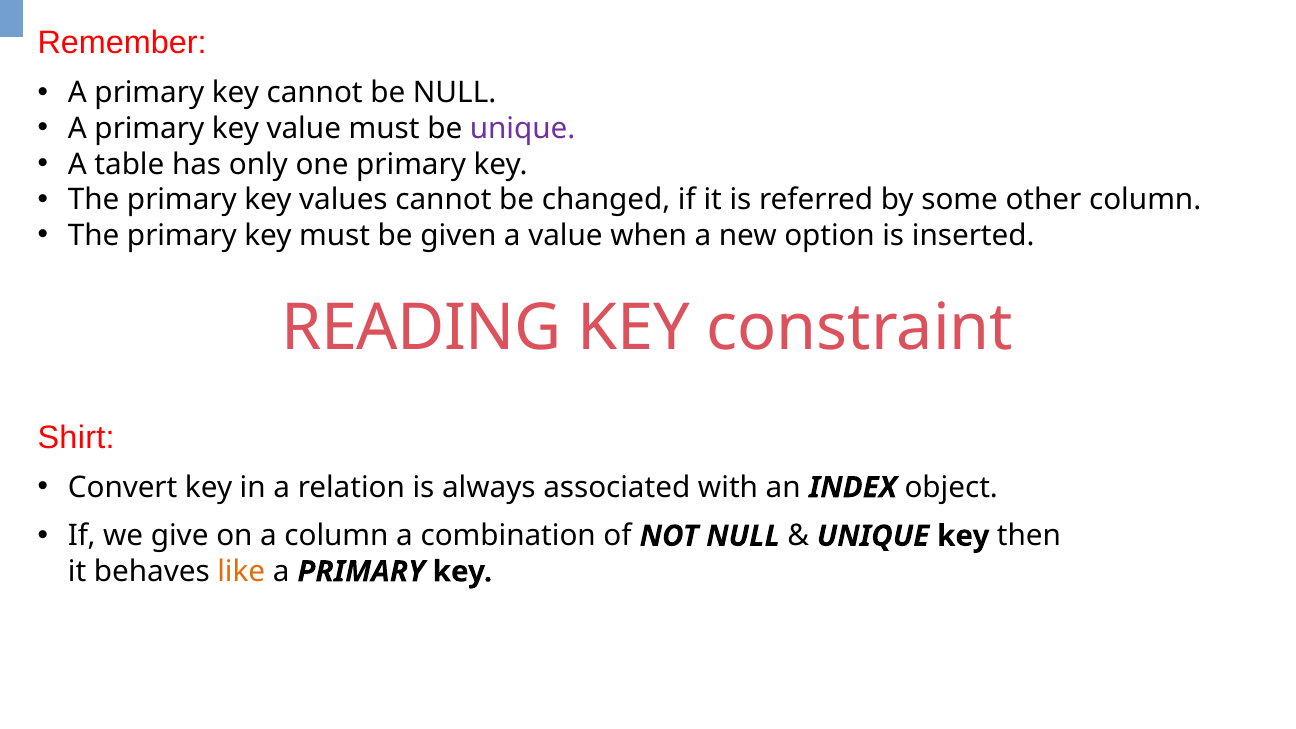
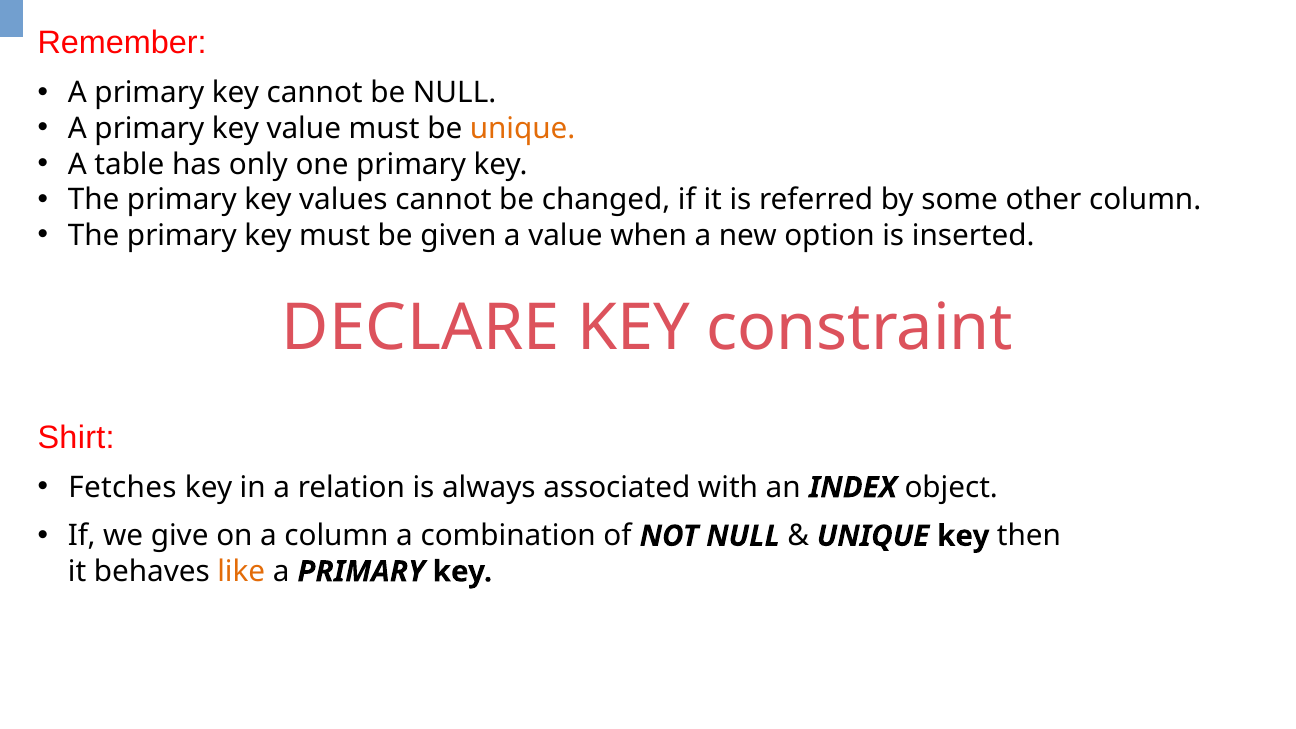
unique at (523, 129) colour: purple -> orange
READING: READING -> DECLARE
Convert: Convert -> Fetches
